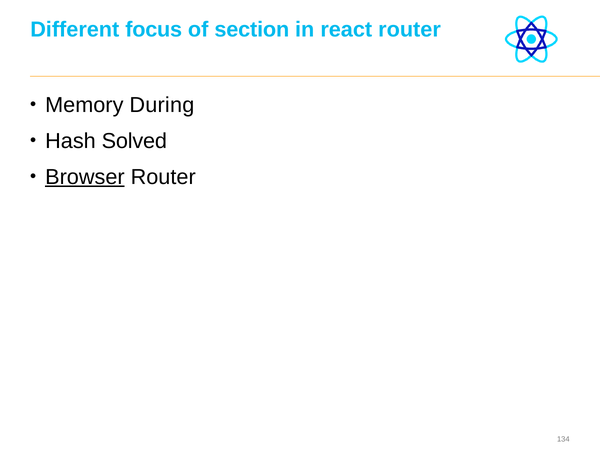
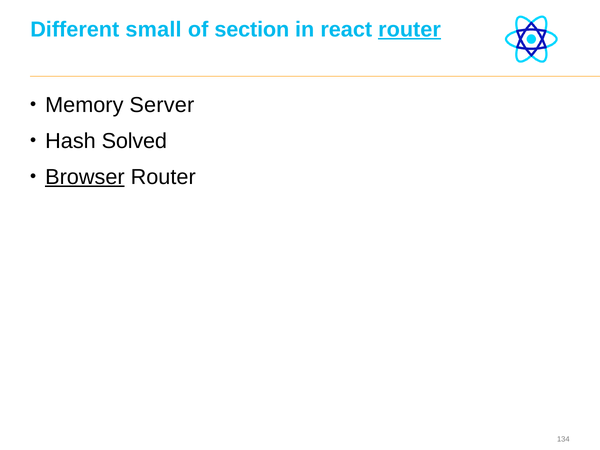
focus: focus -> small
router at (410, 30) underline: none -> present
During: During -> Server
